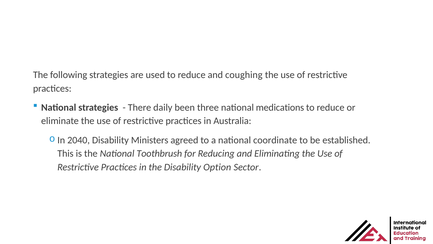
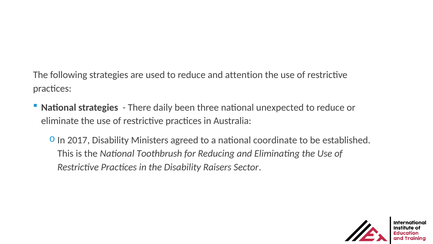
coughing: coughing -> attention
medications: medications -> unexpected
2040: 2040 -> 2017
Option: Option -> Raisers
